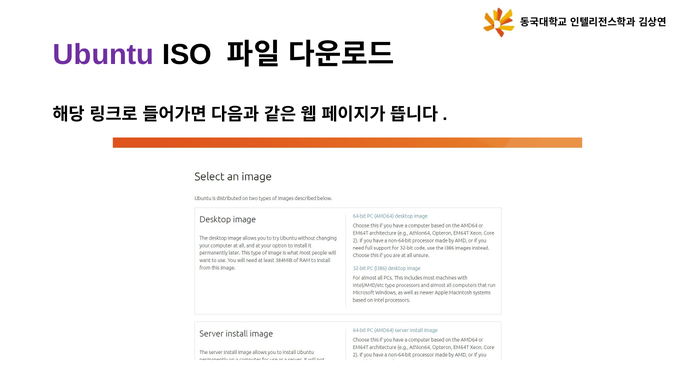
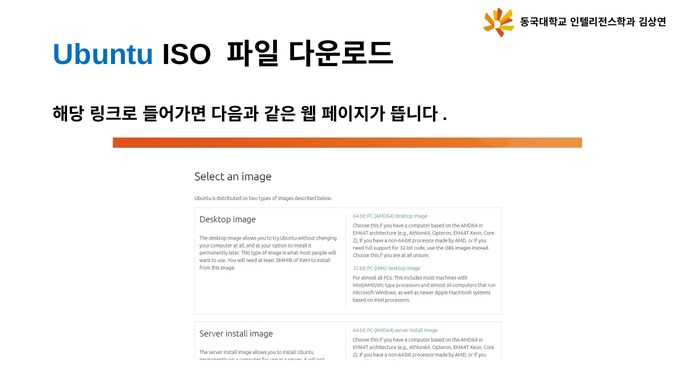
Ubuntu colour: purple -> blue
